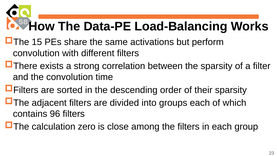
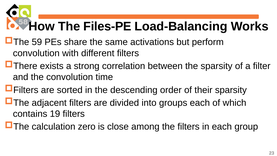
Data-PE: Data-PE -> Files-PE
15: 15 -> 59
96: 96 -> 19
